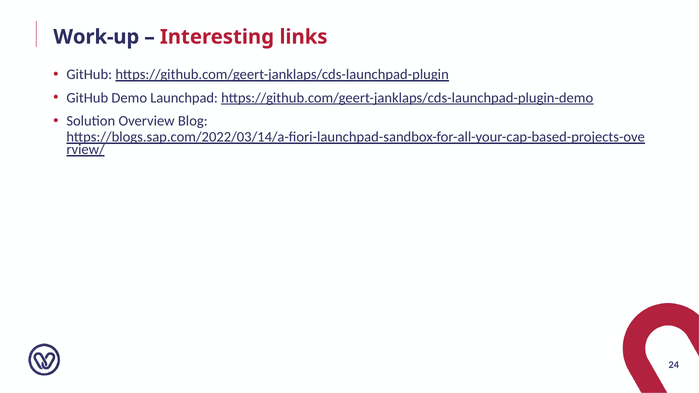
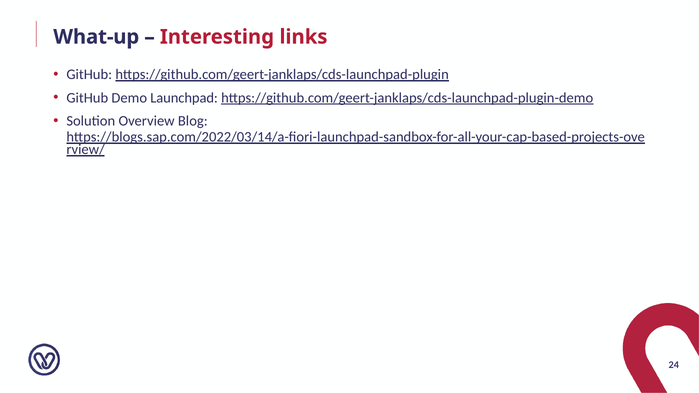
Work-up: Work-up -> What-up
